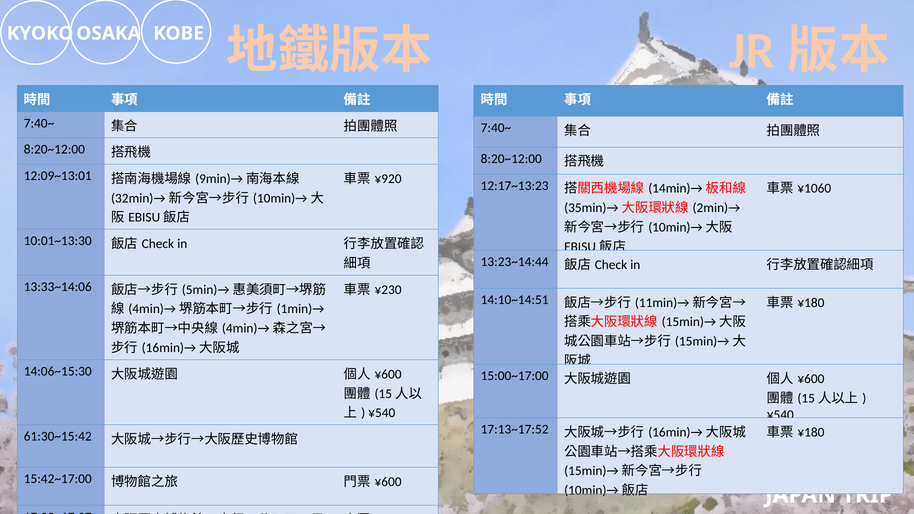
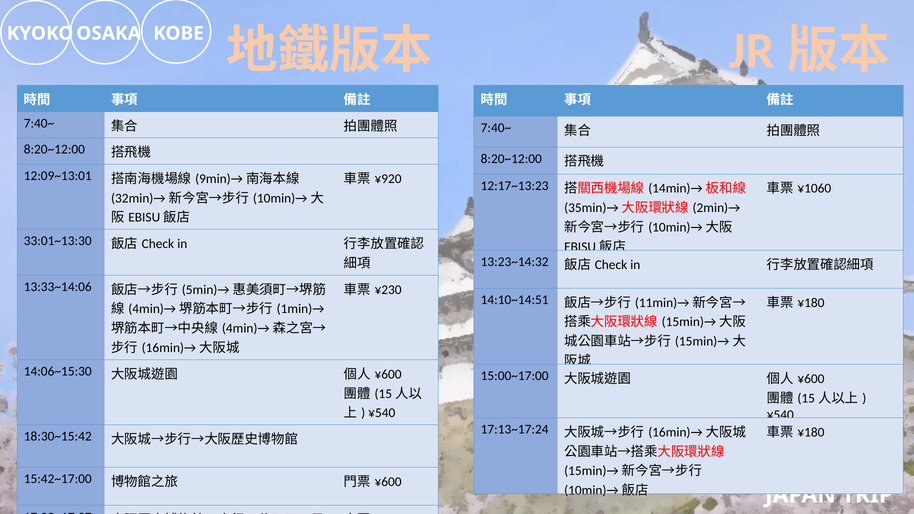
10:01~13:30: 10:01~13:30 -> 33:01~13:30
13:23~14:44: 13:23~14:44 -> 13:23~14:32
17:13~17:52: 17:13~17:52 -> 17:13~17:24
61:30~15:42: 61:30~15:42 -> 18:30~15:42
